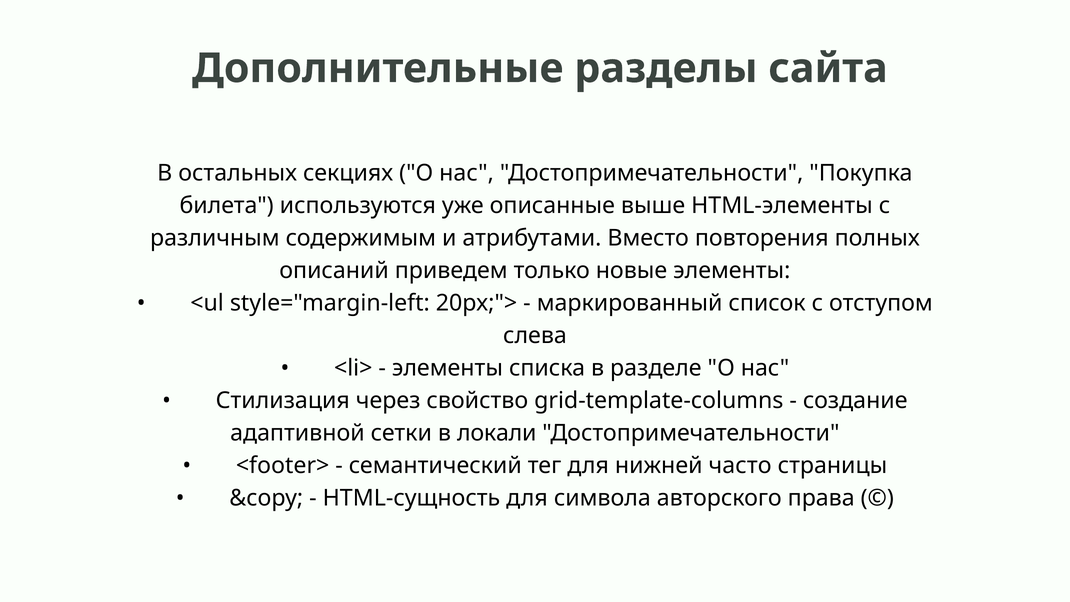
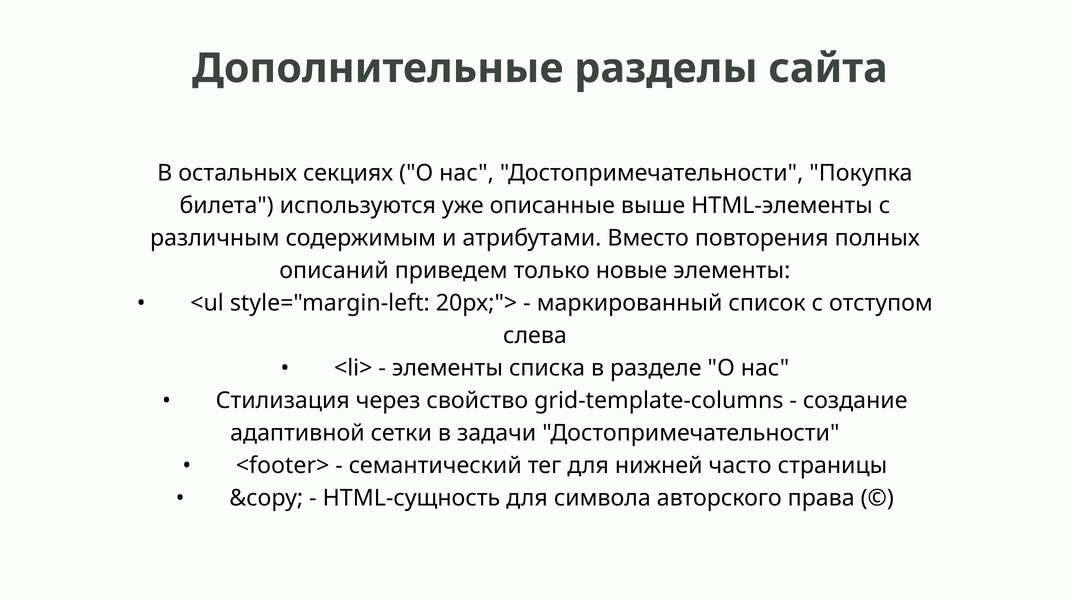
локали: локали -> задачи
